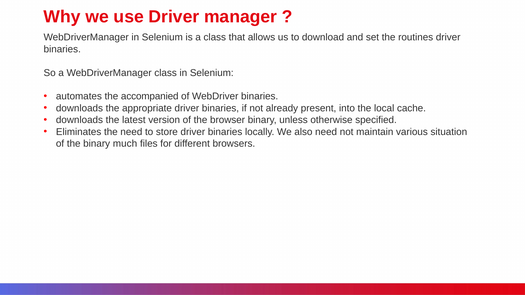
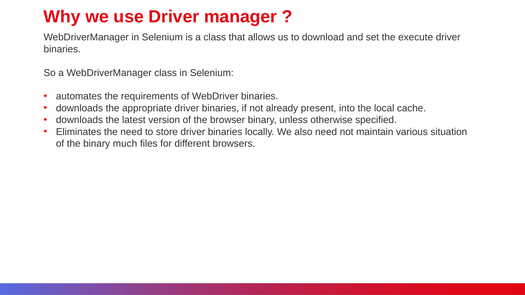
routines: routines -> execute
accompanied: accompanied -> requirements
